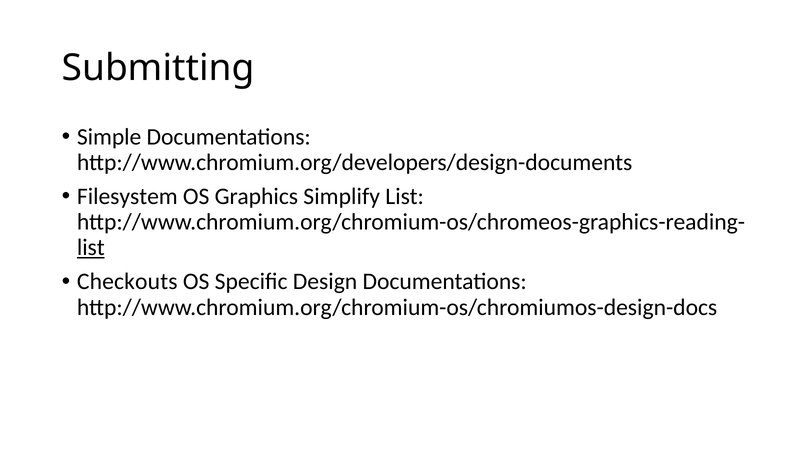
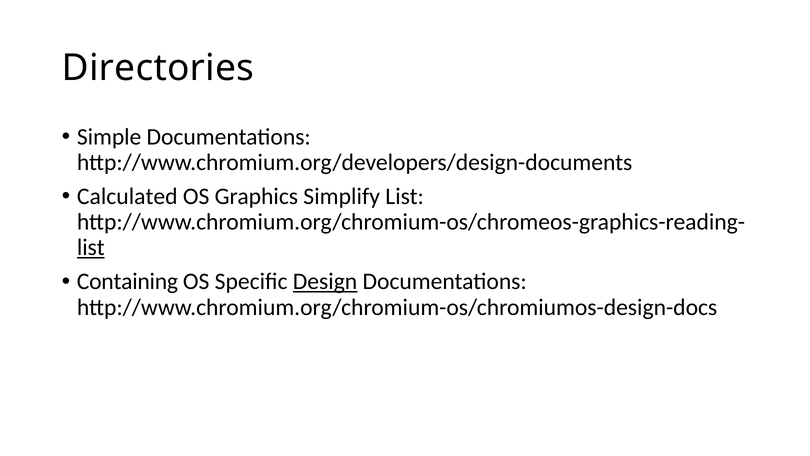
Submitting: Submitting -> Directories
Filesystem: Filesystem -> Calculated
Checkouts: Checkouts -> Containing
Design underline: none -> present
